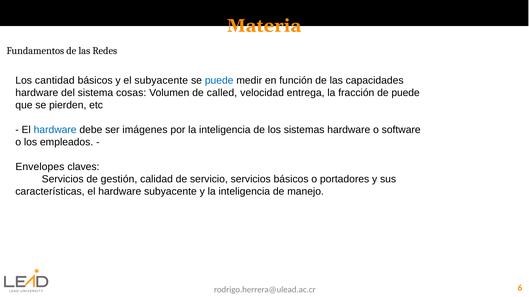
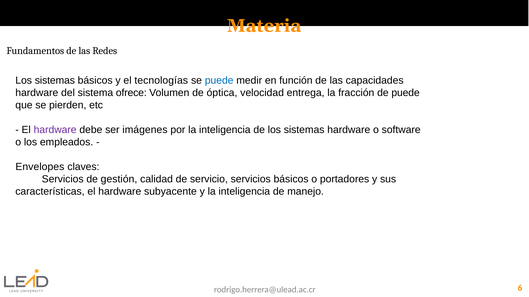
cantidad at (55, 81): cantidad -> sistemas
el subyacente: subyacente -> tecnologías
cosas: cosas -> ofrece
called: called -> óptica
hardware at (55, 130) colour: blue -> purple
